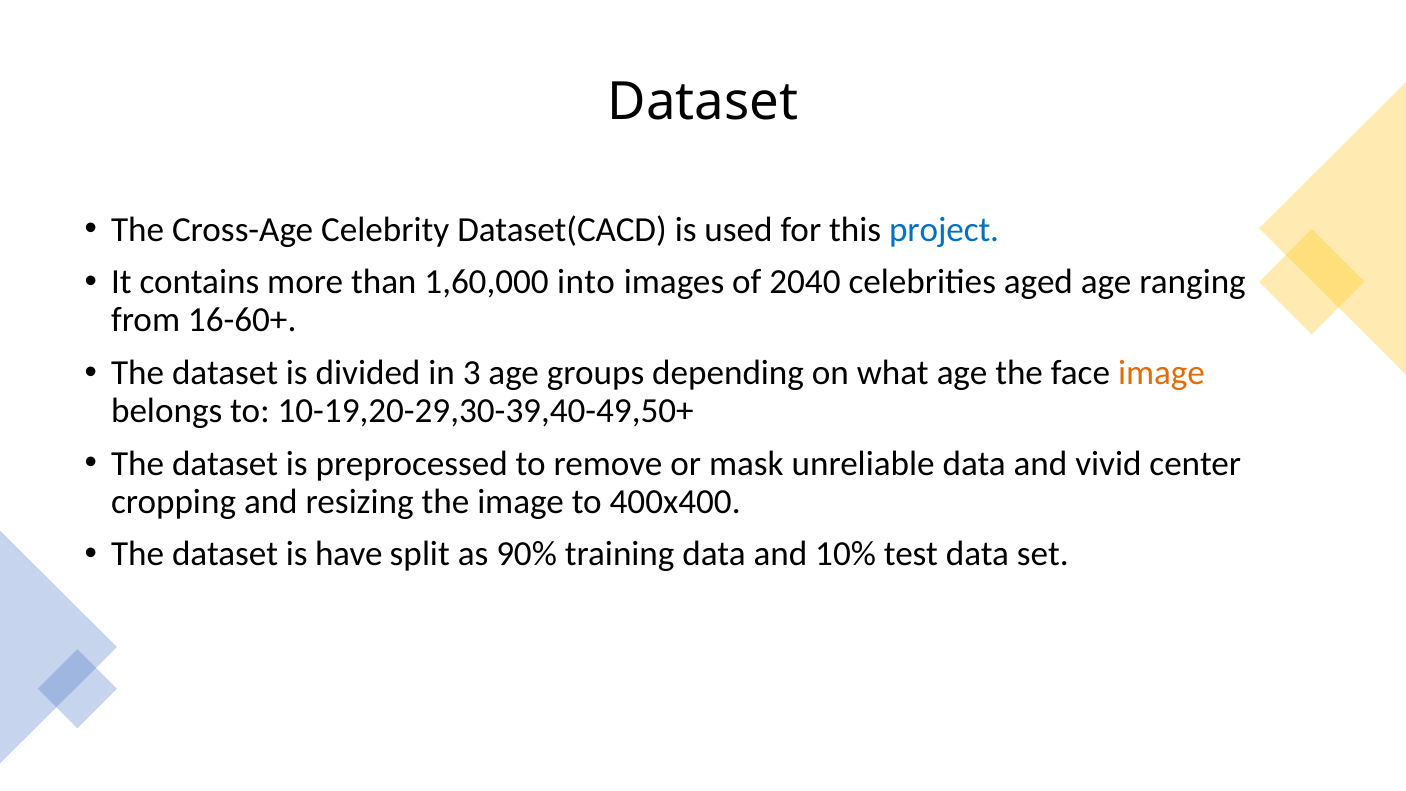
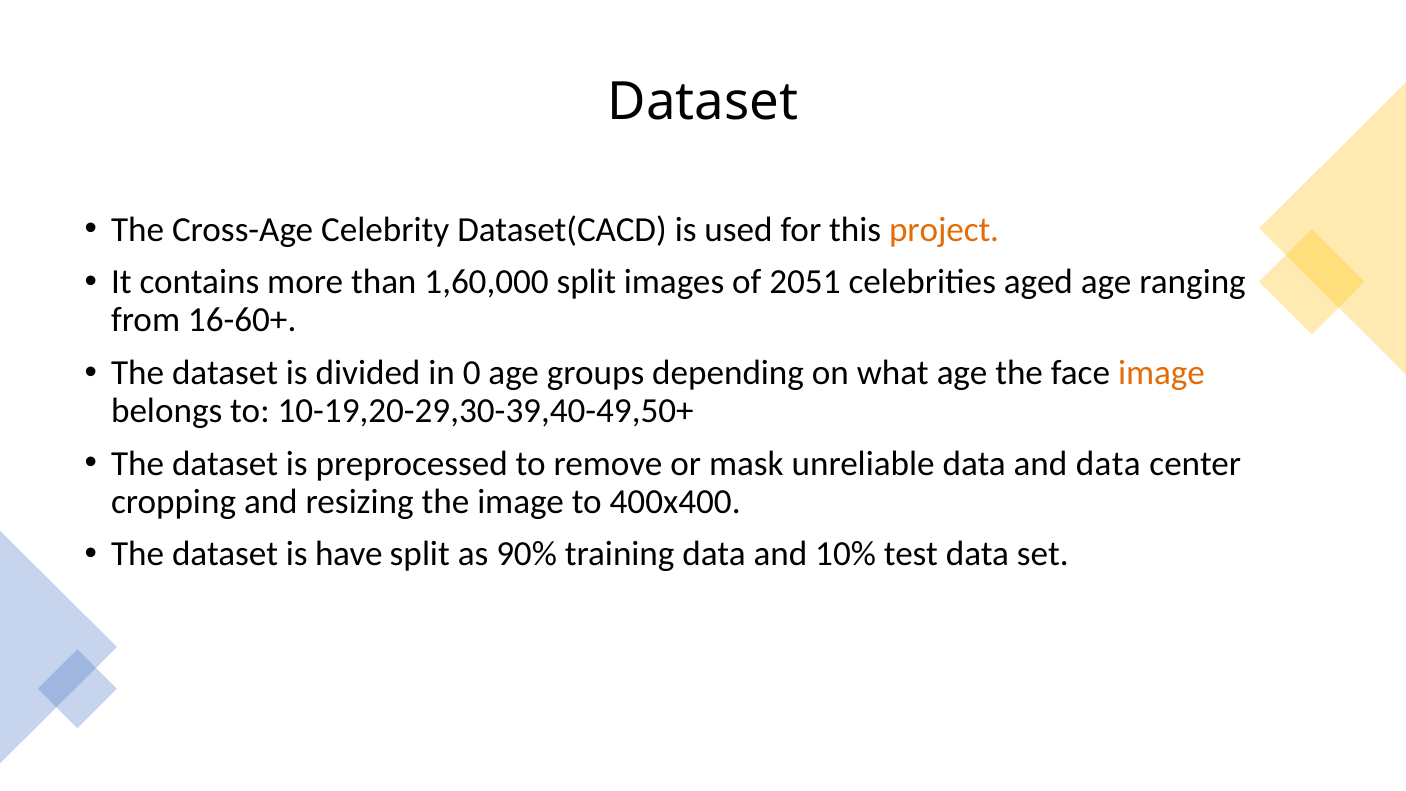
project colour: blue -> orange
1,60,000 into: into -> split
2040: 2040 -> 2051
3: 3 -> 0
and vivid: vivid -> data
